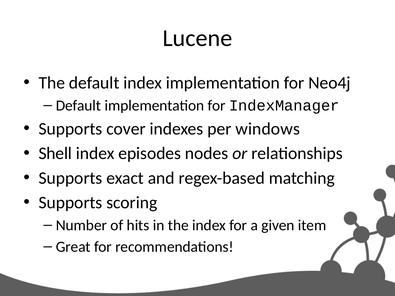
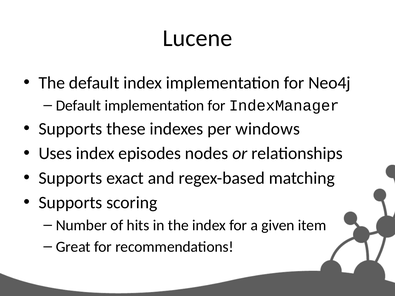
cover: cover -> these
Shell: Shell -> Uses
